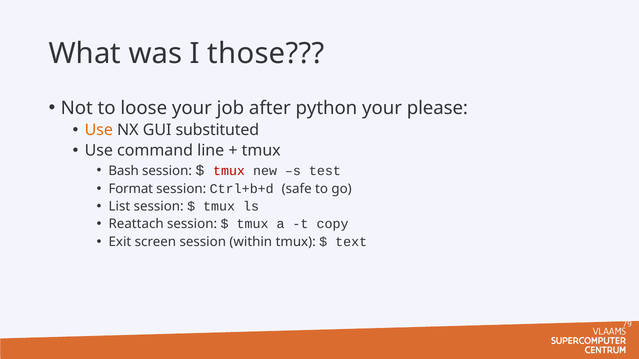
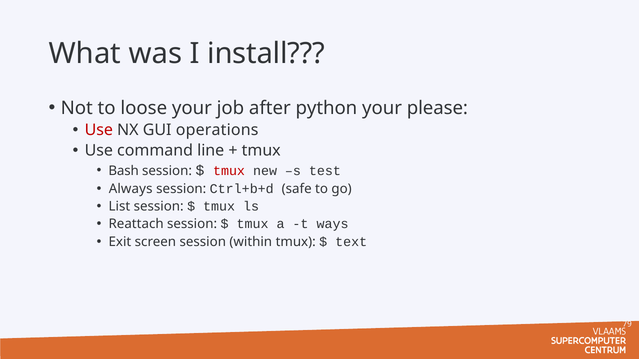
those: those -> install
Use at (99, 130) colour: orange -> red
substituted: substituted -> operations
Format: Format -> Always
copy: copy -> ways
